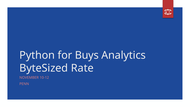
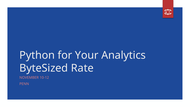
Buys: Buys -> Your
